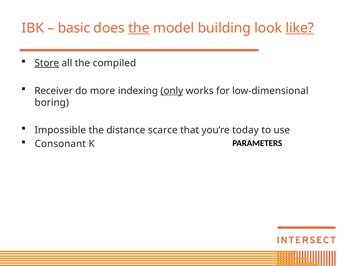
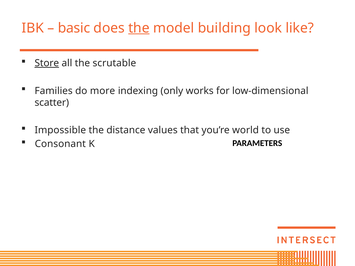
like underline: present -> none
compiled: compiled -> scrutable
Receiver: Receiver -> Families
only underline: present -> none
boring: boring -> scatter
scarce: scarce -> values
today: today -> world
